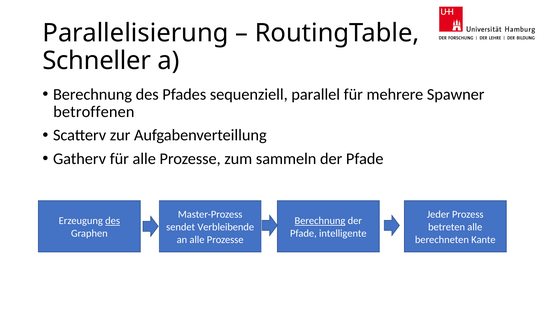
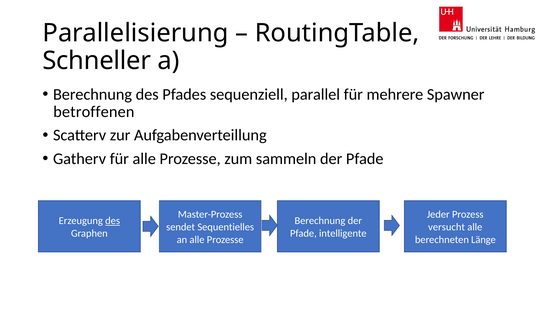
Berechnung at (320, 221) underline: present -> none
Verbleibende: Verbleibende -> Sequentielles
betreten: betreten -> versucht
Kante: Kante -> Länge
